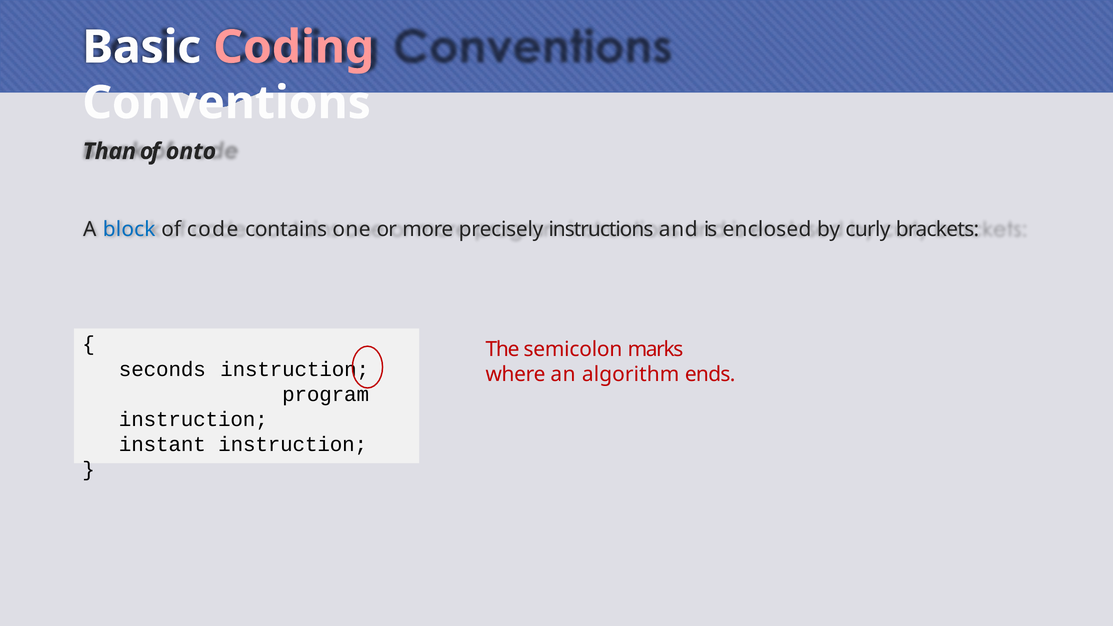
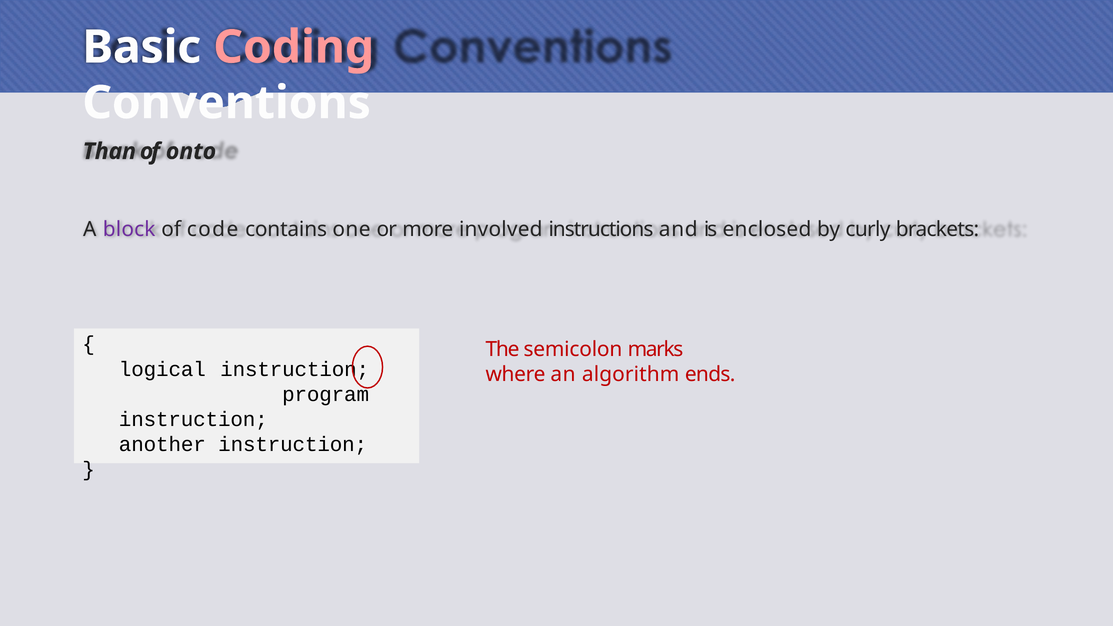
block colour: blue -> purple
precisely: precisely -> involved
seconds: seconds -> logical
instant: instant -> another
